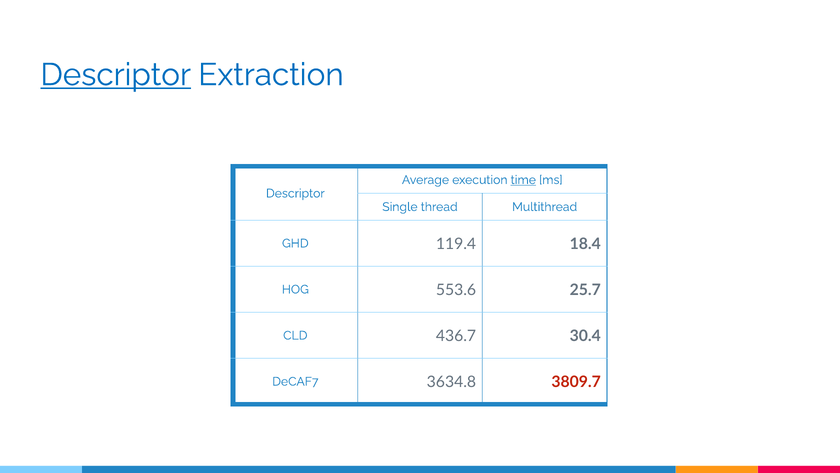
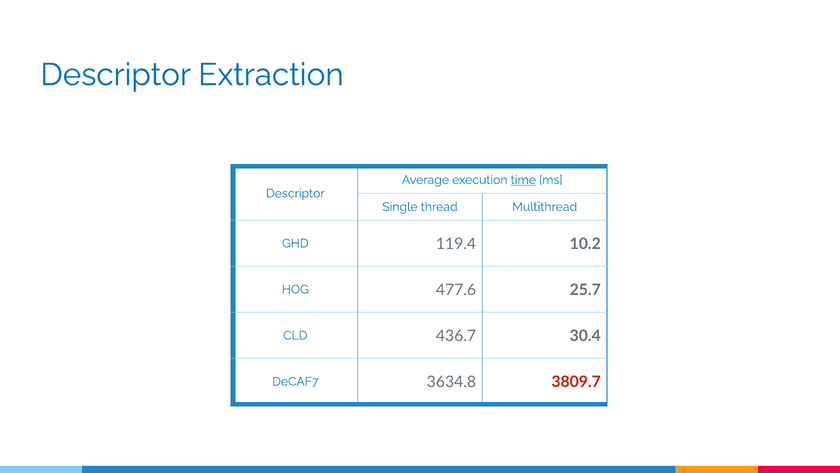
Descriptor at (116, 75) underline: present -> none
18.4: 18.4 -> 10.2
553.6: 553.6 -> 477.6
